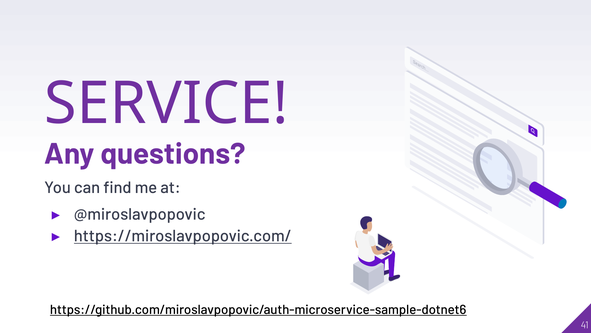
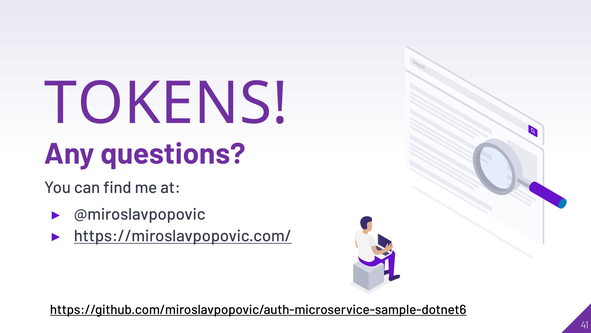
SERVICE: SERVICE -> TOKENS
